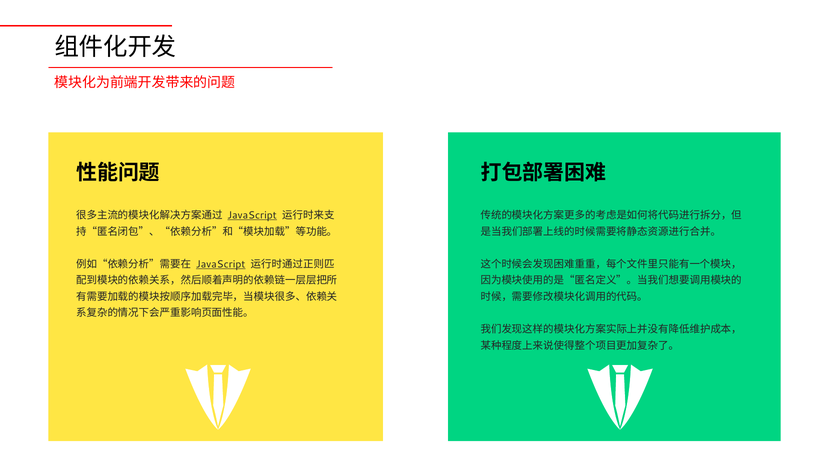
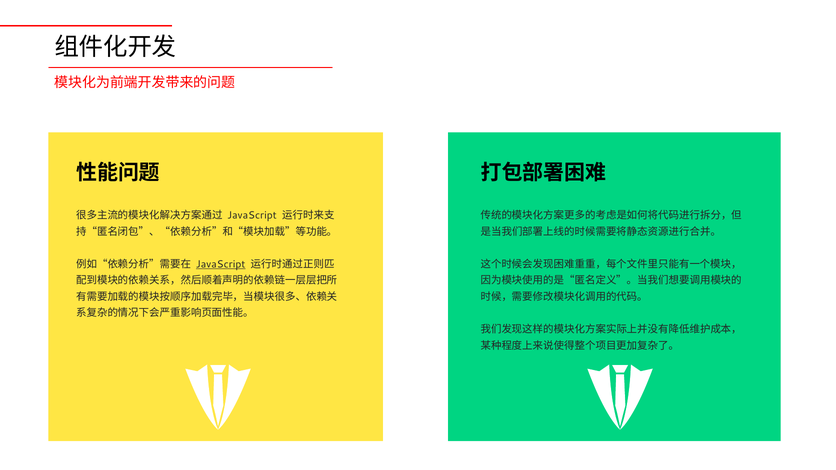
JavaScript at (252, 215) underline: present -> none
